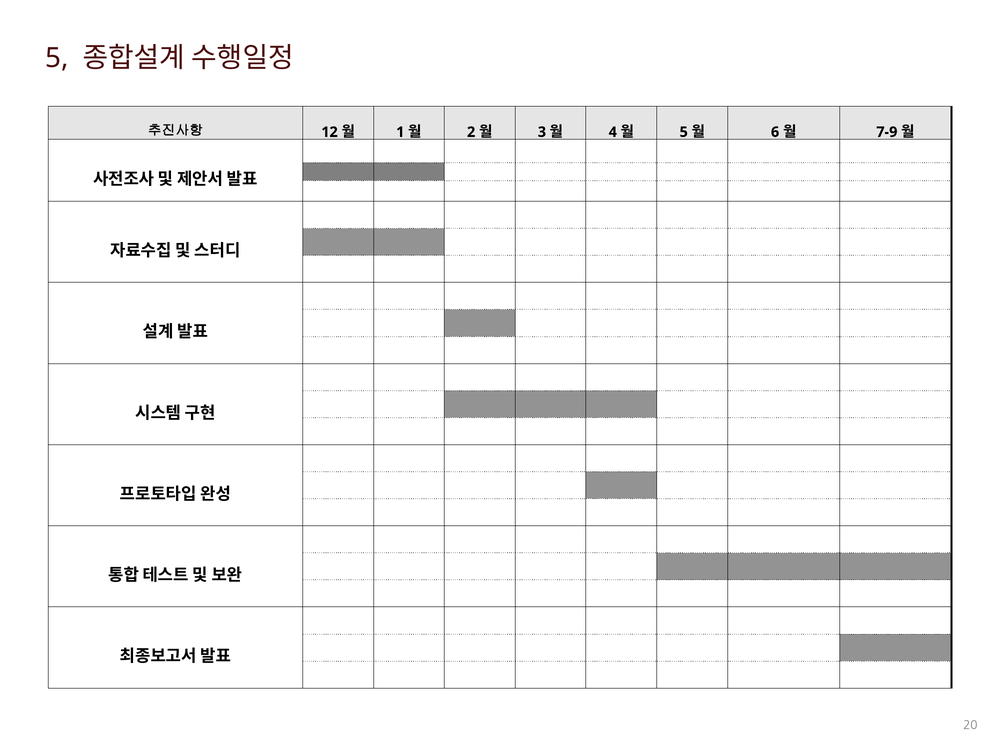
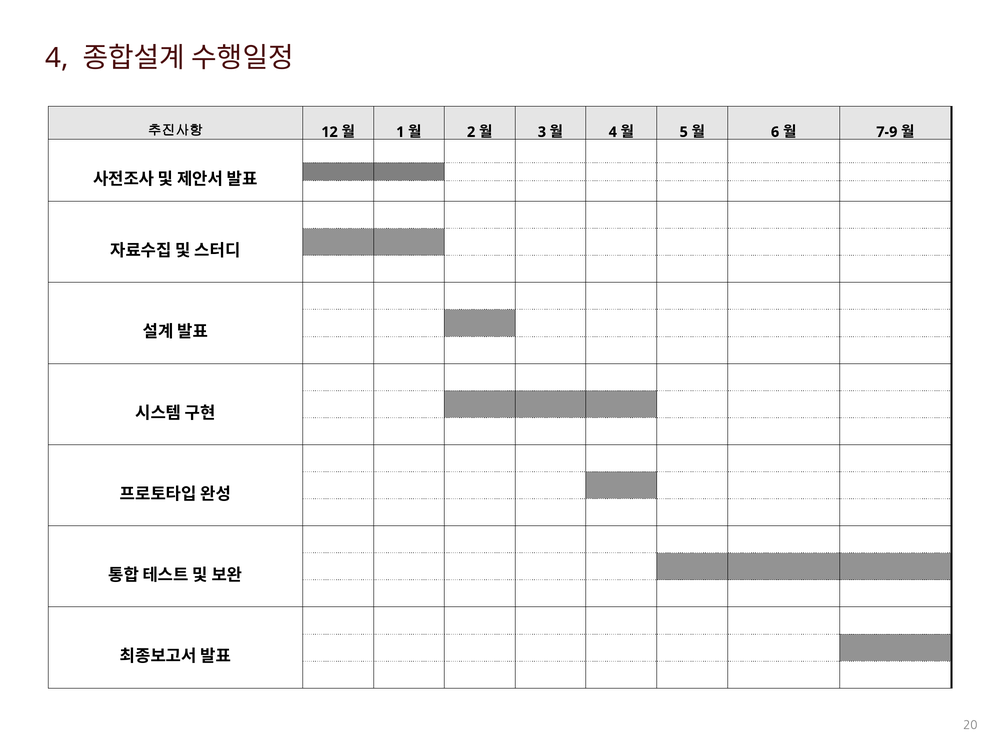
5 at (57, 58): 5 -> 4
